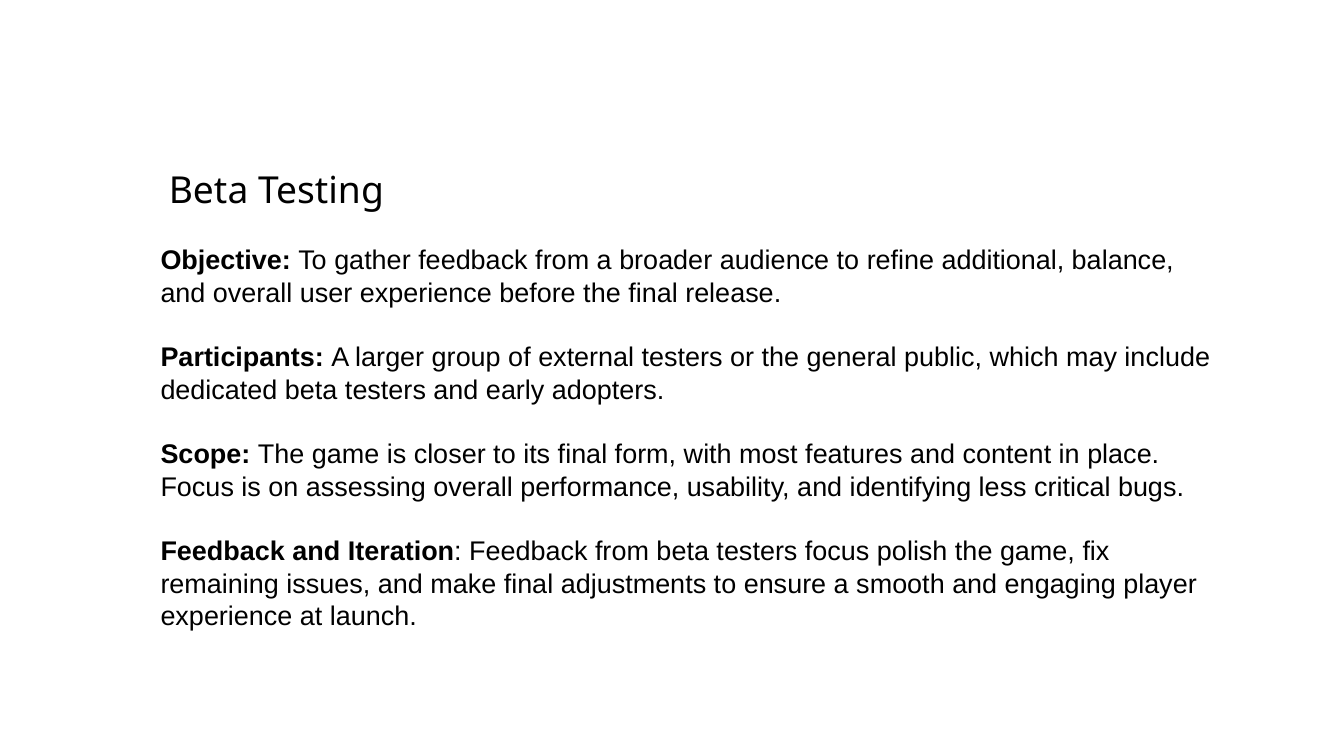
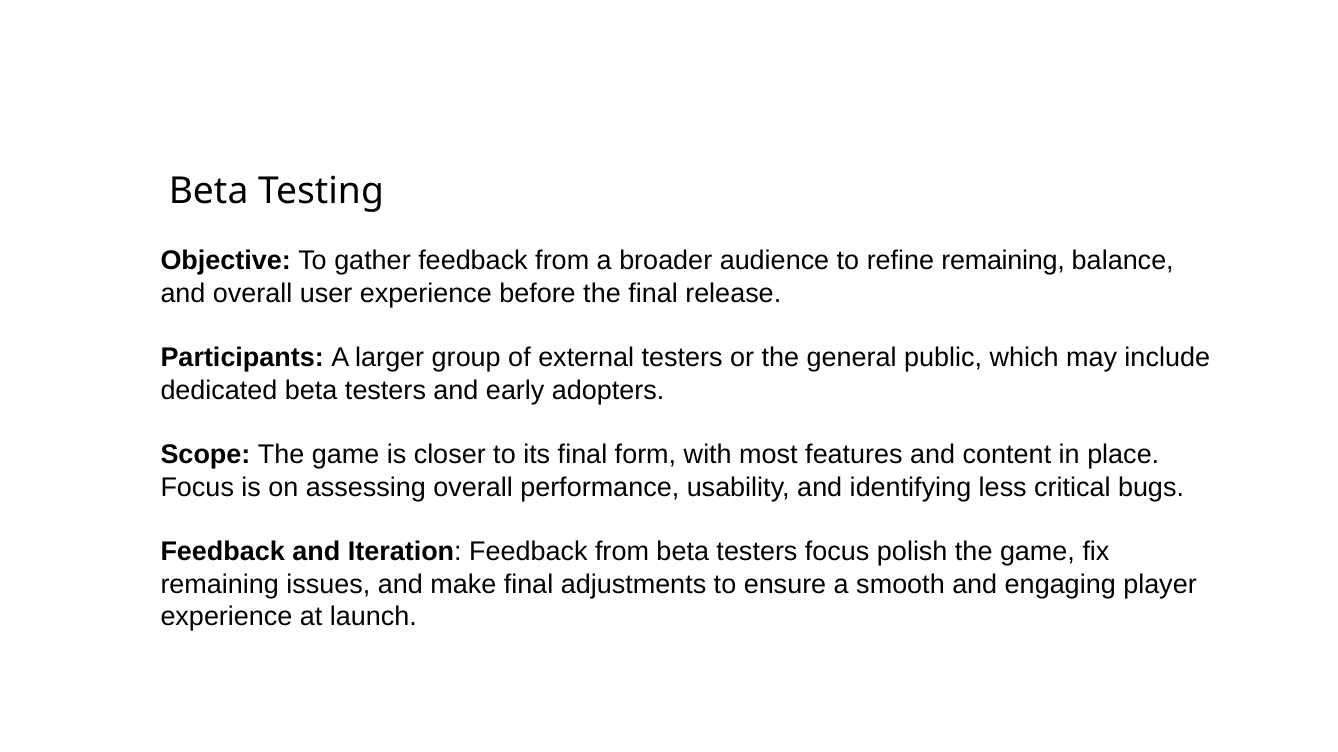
refine additional: additional -> remaining
